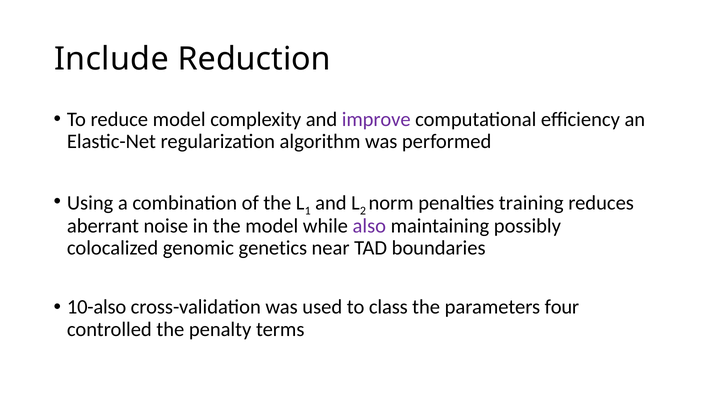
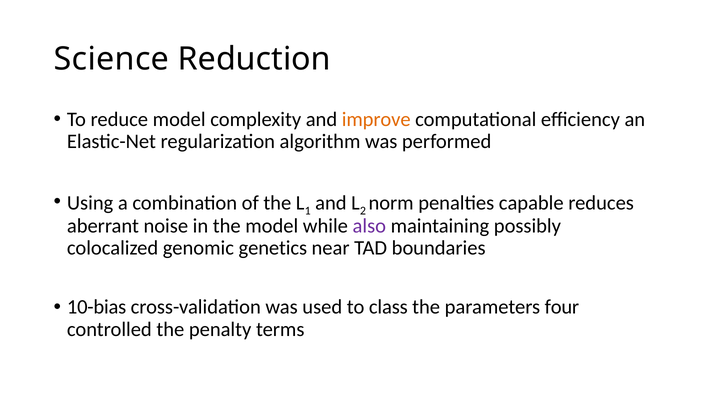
Include: Include -> Science
improve colour: purple -> orange
training: training -> capable
10-also: 10-also -> 10-bias
